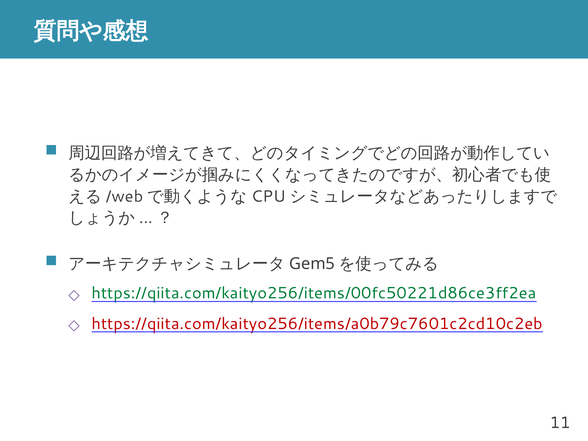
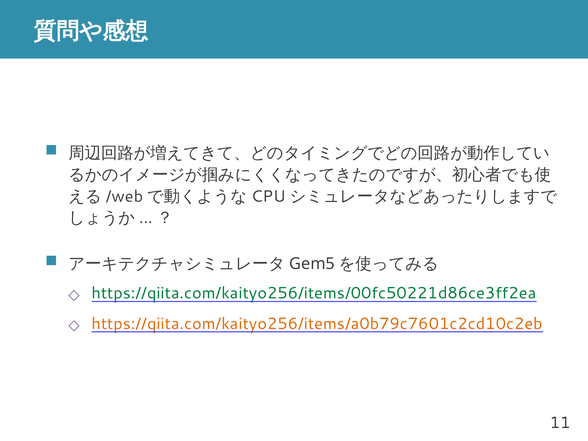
https://qiita.com/kaityo256/items/a0b79c7601c2cd10c2eb colour: red -> orange
